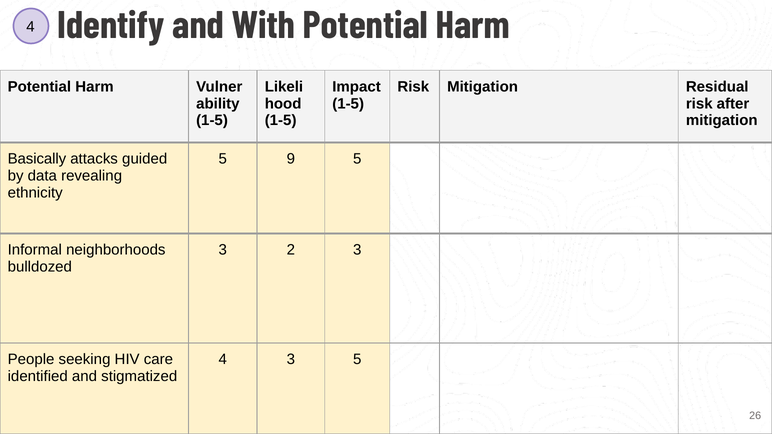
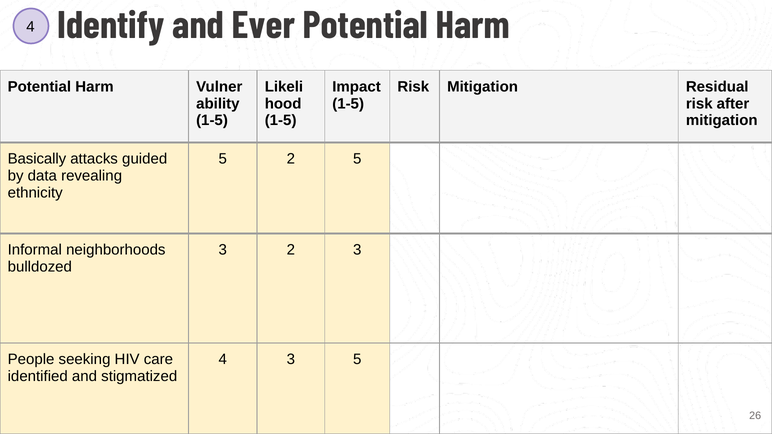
With: With -> Ever
5 9: 9 -> 2
